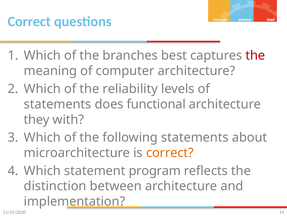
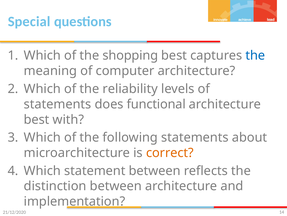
Correct at (29, 21): Correct -> Special
branches: branches -> shopping
the at (255, 55) colour: red -> blue
they at (37, 119): they -> best
statement program: program -> between
